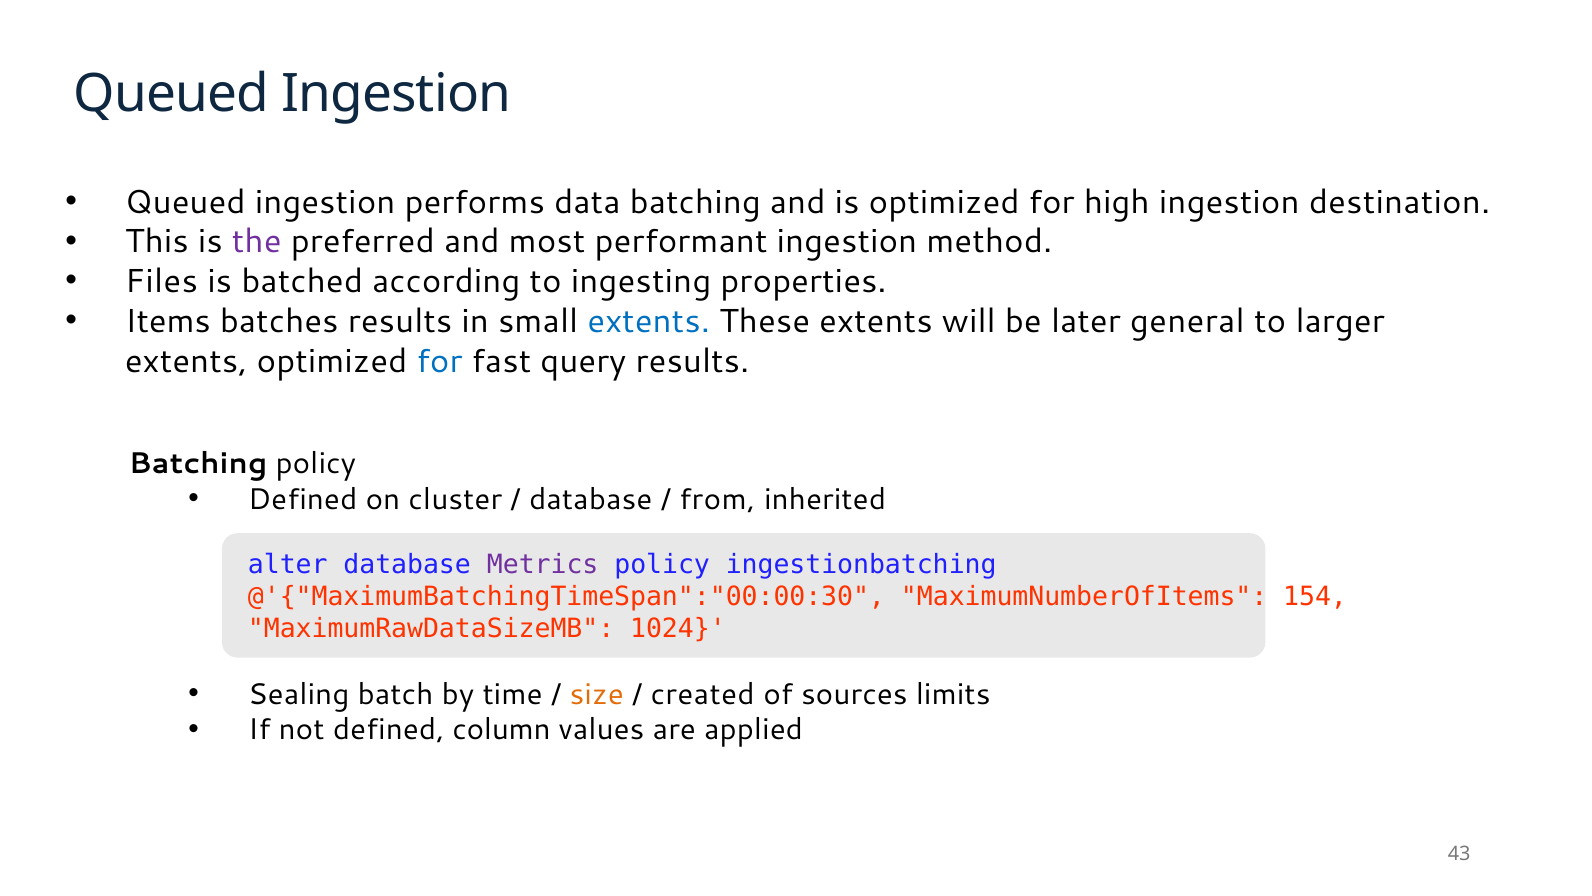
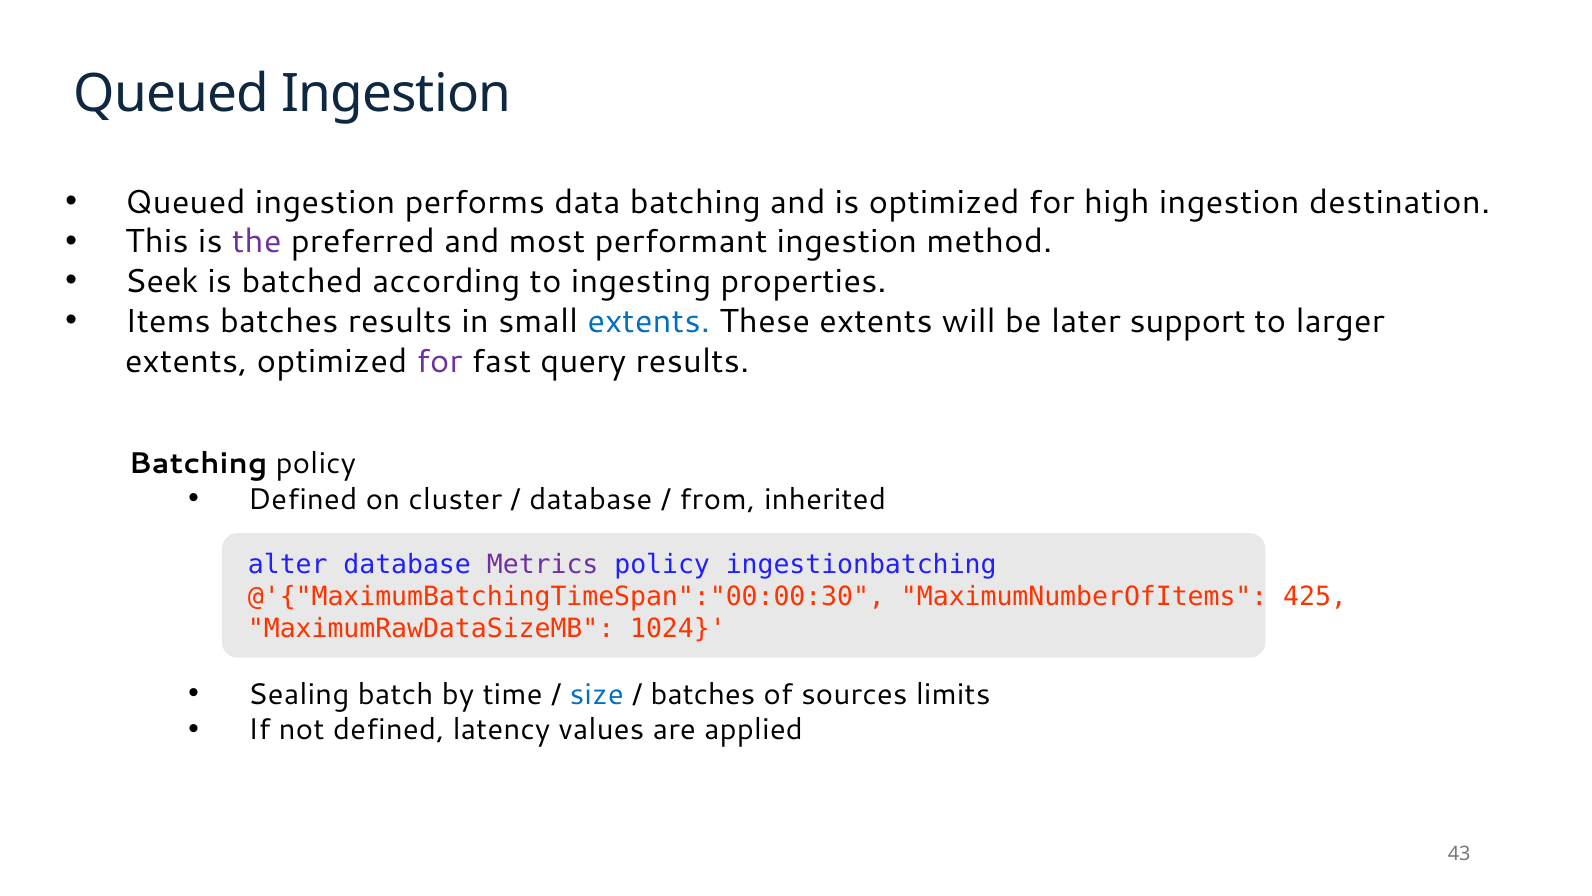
Files: Files -> Seek
general: general -> support
for at (440, 361) colour: blue -> purple
154: 154 -> 425
size colour: orange -> blue
created at (703, 694): created -> batches
column: column -> latency
